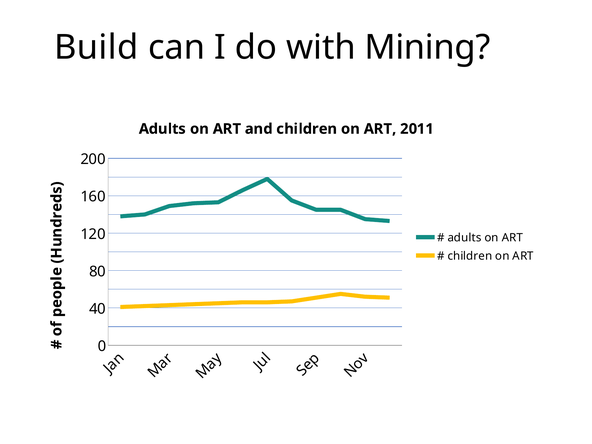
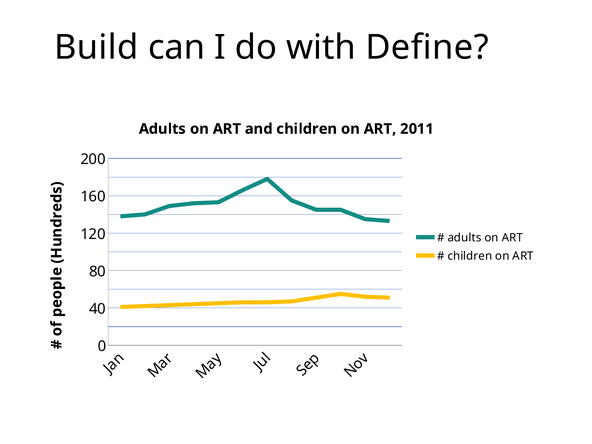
Mining: Mining -> Define
